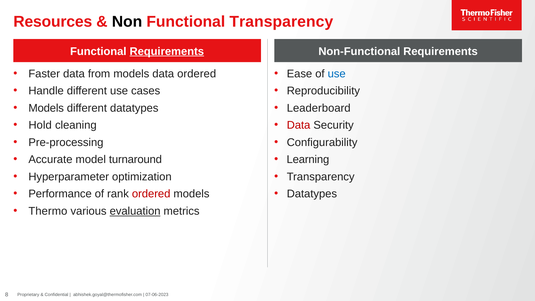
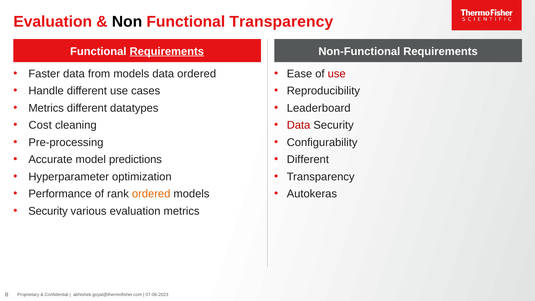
Resources at (53, 22): Resources -> Evaluation
use at (337, 74) colour: blue -> red
Models at (46, 108): Models -> Metrics
Hold: Hold -> Cost
turnaround: turnaround -> predictions
Learning at (308, 160): Learning -> Different
ordered at (151, 194) colour: red -> orange
Datatypes at (312, 194): Datatypes -> Autokeras
Thermo at (48, 211): Thermo -> Security
evaluation at (135, 211) underline: present -> none
